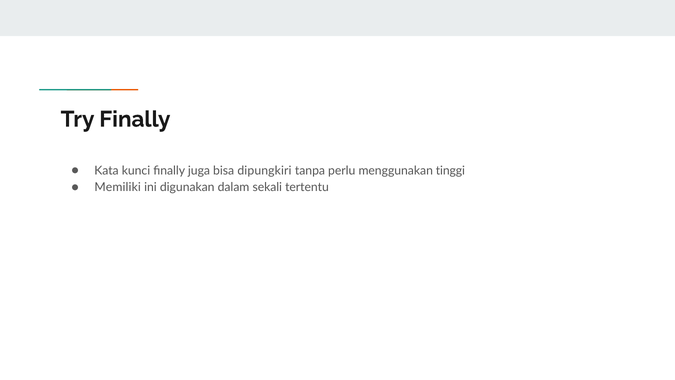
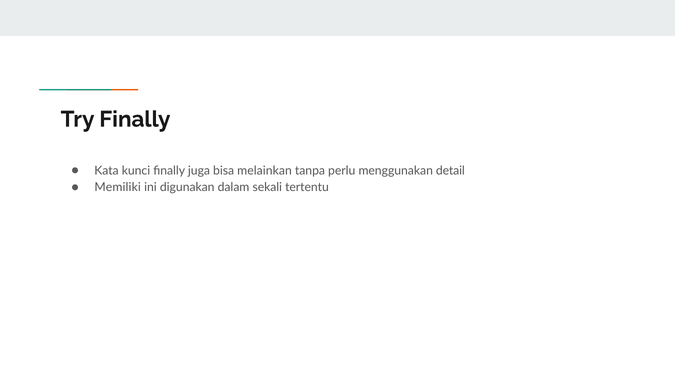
dipungkiri: dipungkiri -> melainkan
tinggi: tinggi -> detail
